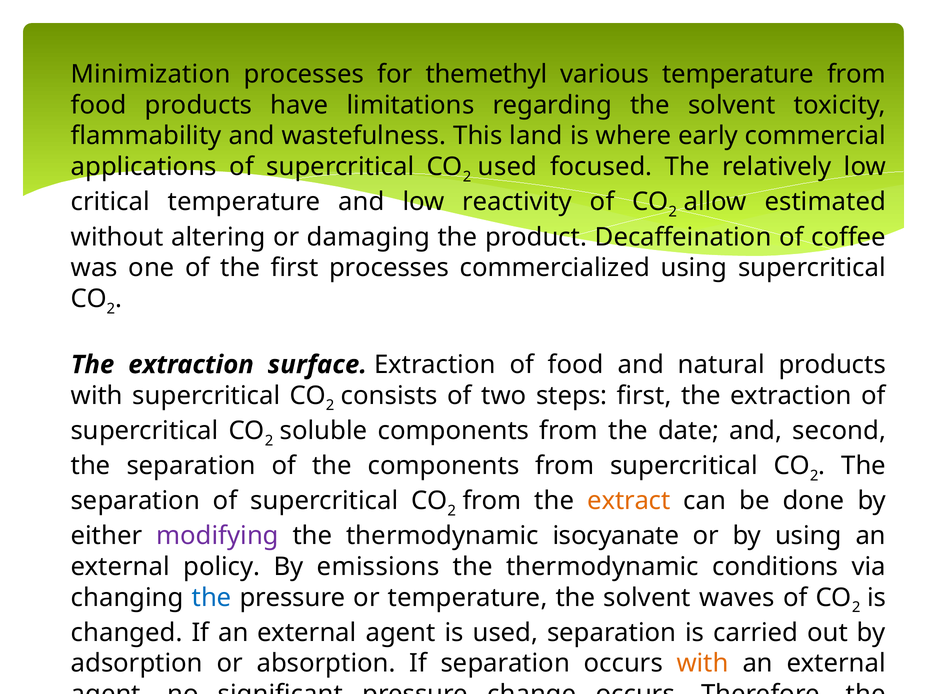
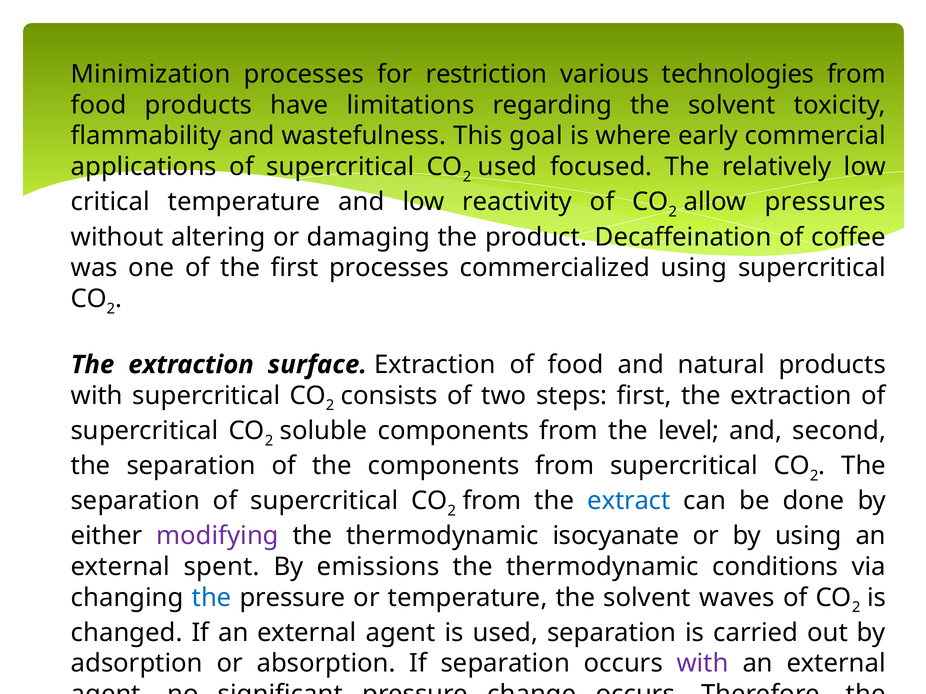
themethyl: themethyl -> restriction
various temperature: temperature -> technologies
land: land -> goal
estimated: estimated -> pressures
date: date -> level
extract colour: orange -> blue
policy: policy -> spent
with at (703, 664) colour: orange -> purple
